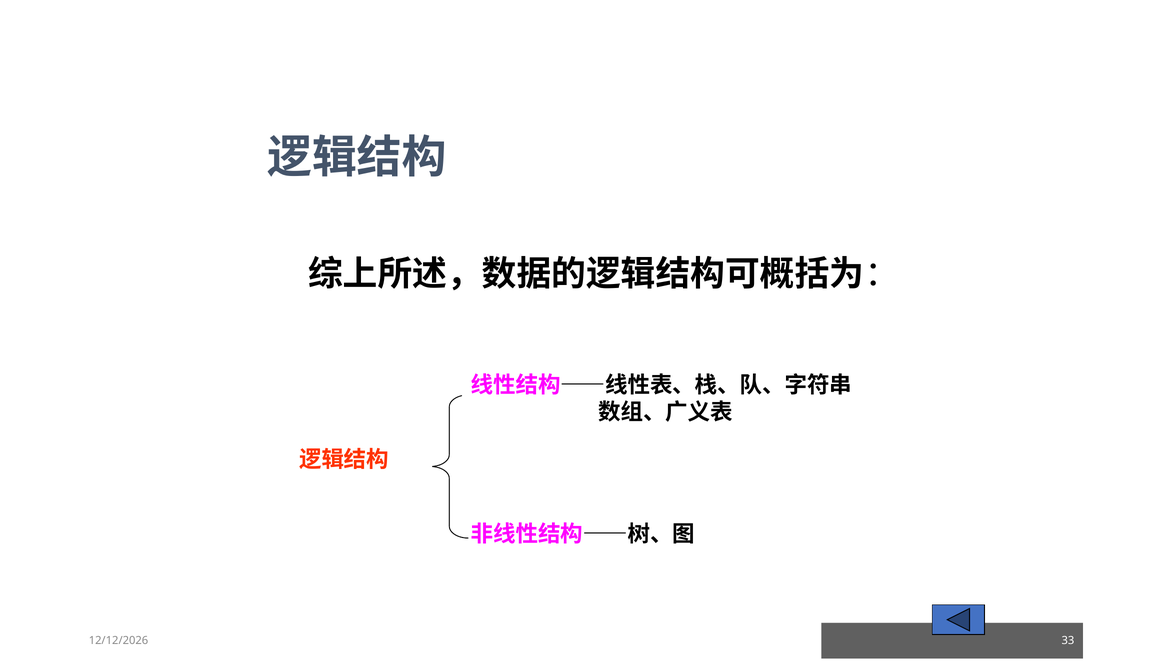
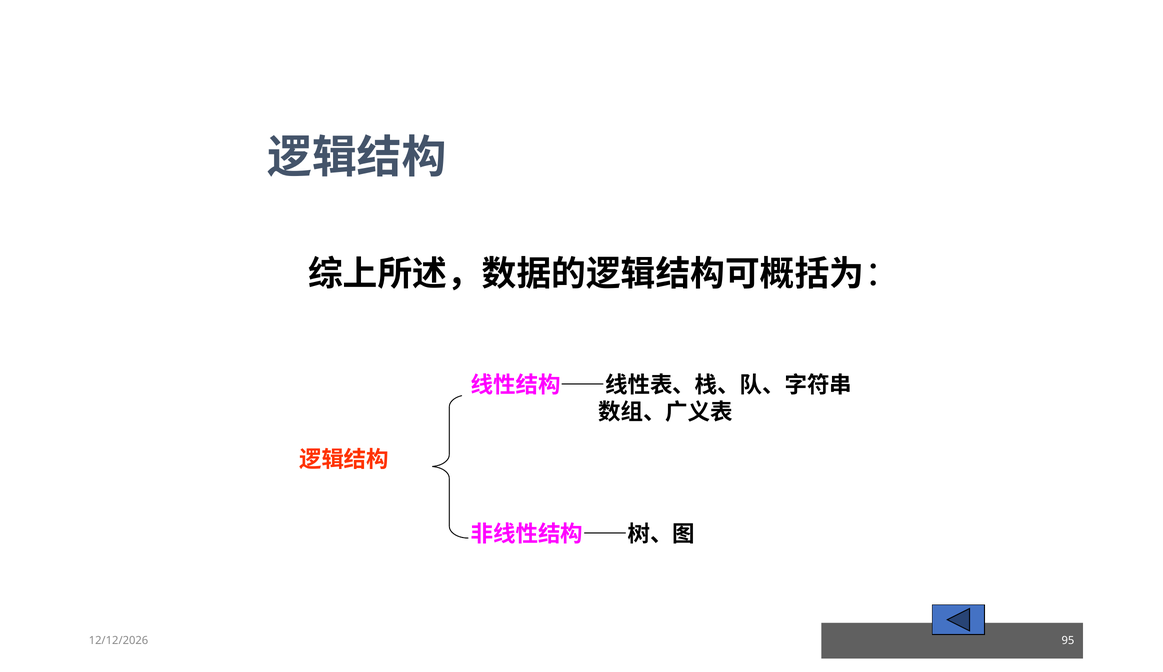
33: 33 -> 95
